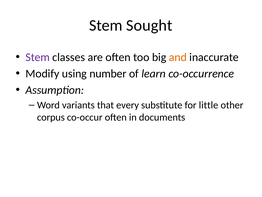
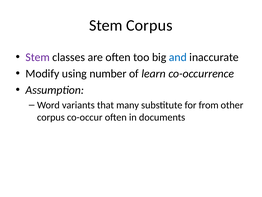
Stem Sought: Sought -> Corpus
and colour: orange -> blue
every: every -> many
little: little -> from
